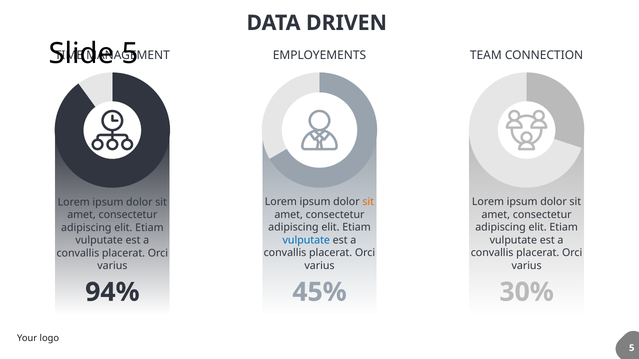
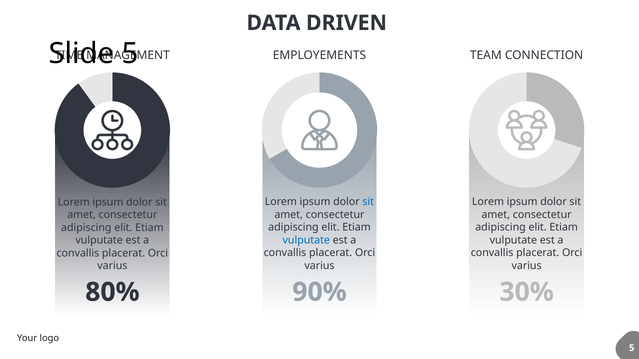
sit at (368, 202) colour: orange -> blue
45%: 45% -> 90%
94%: 94% -> 80%
